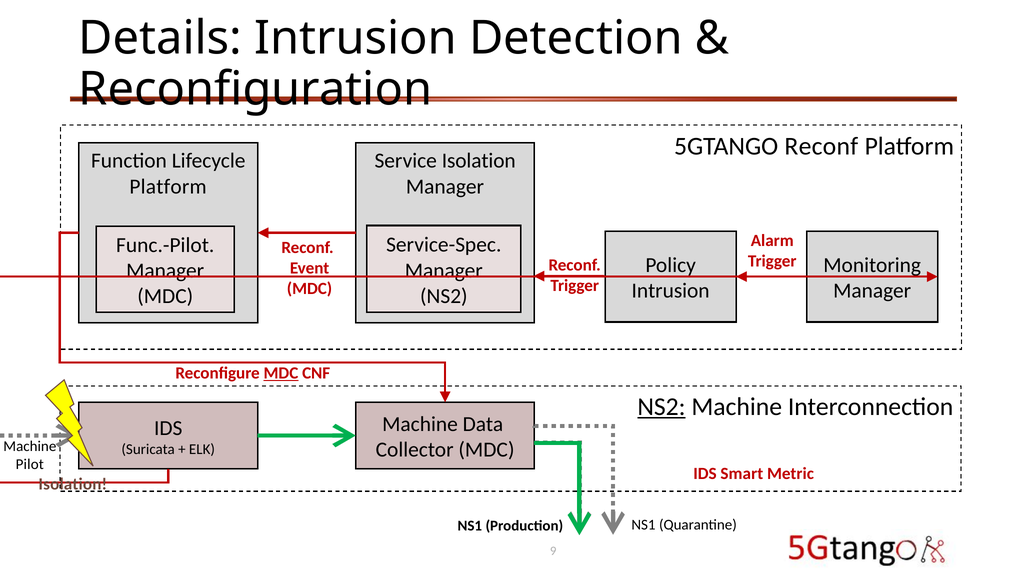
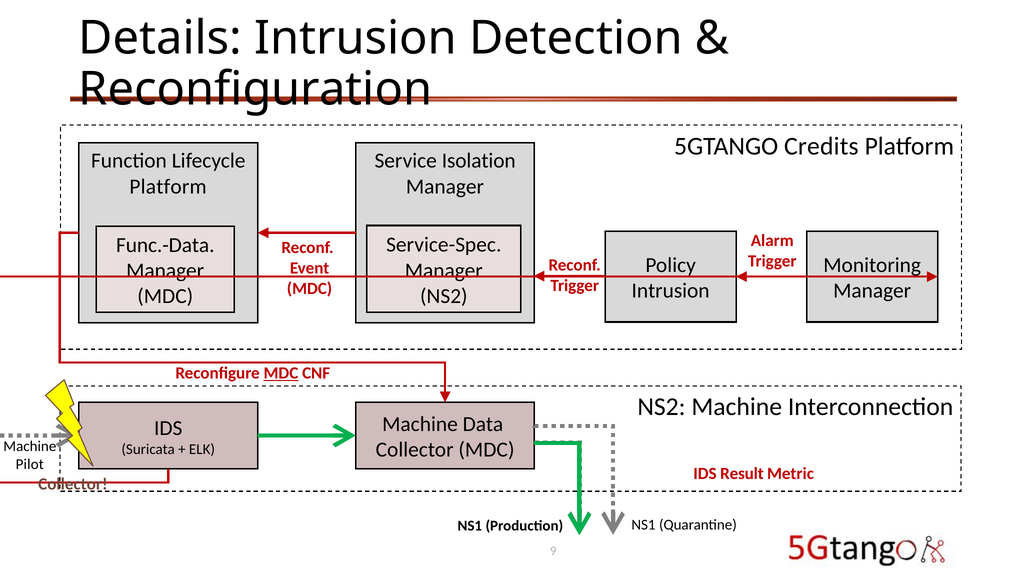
5GTANGO Reconf: Reconf -> Credits
Func.-Pilot: Func.-Pilot -> Func.-Data
NS2 at (661, 407) underline: present -> none
Smart: Smart -> Result
Isolation at (73, 485): Isolation -> Collector
